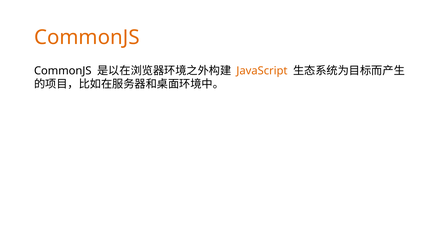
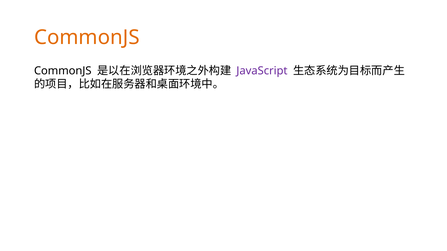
JavaScript colour: orange -> purple
